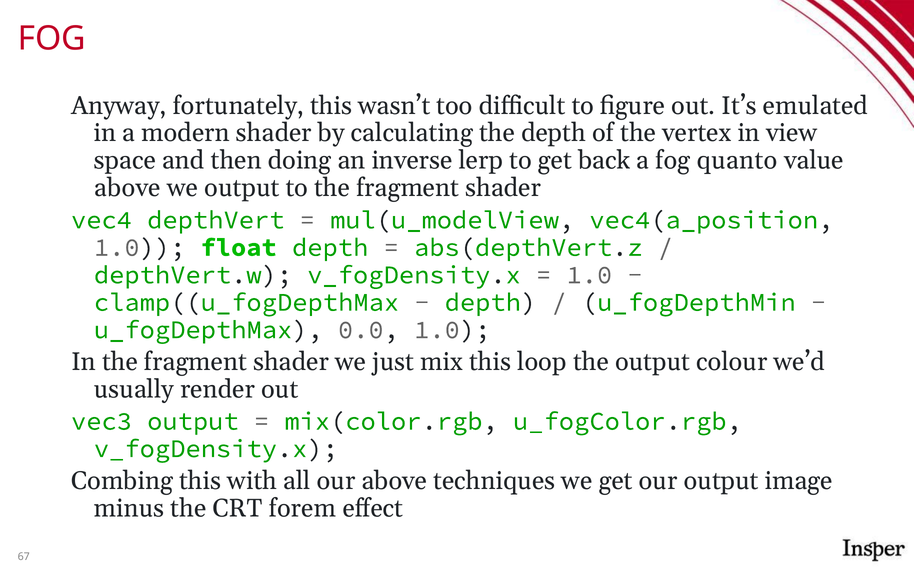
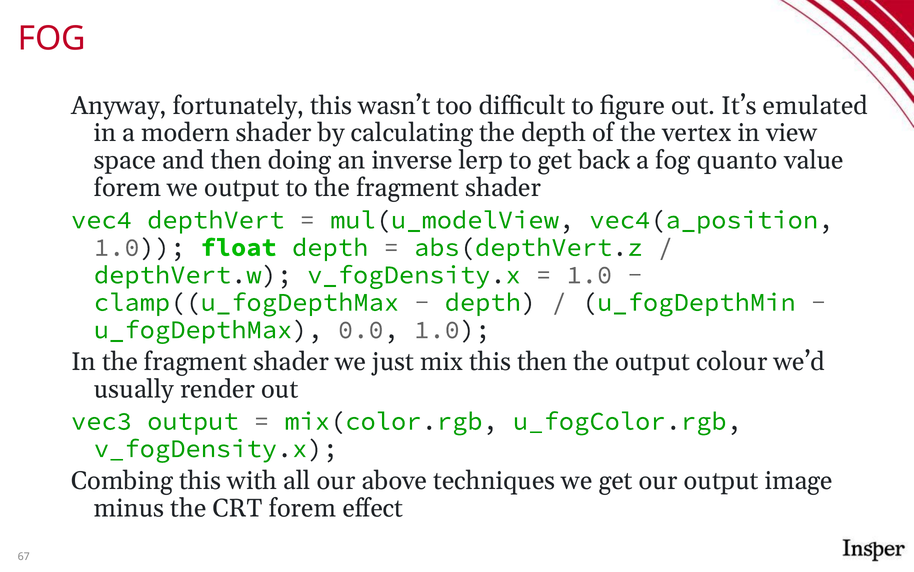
above at (127, 188): above -> forem
this loop: loop -> then
